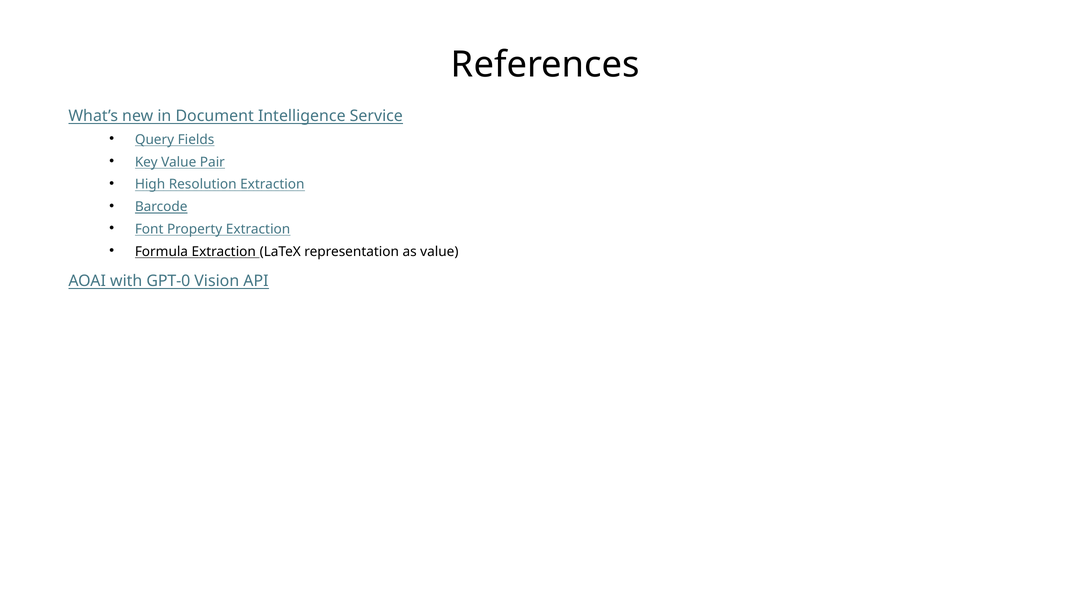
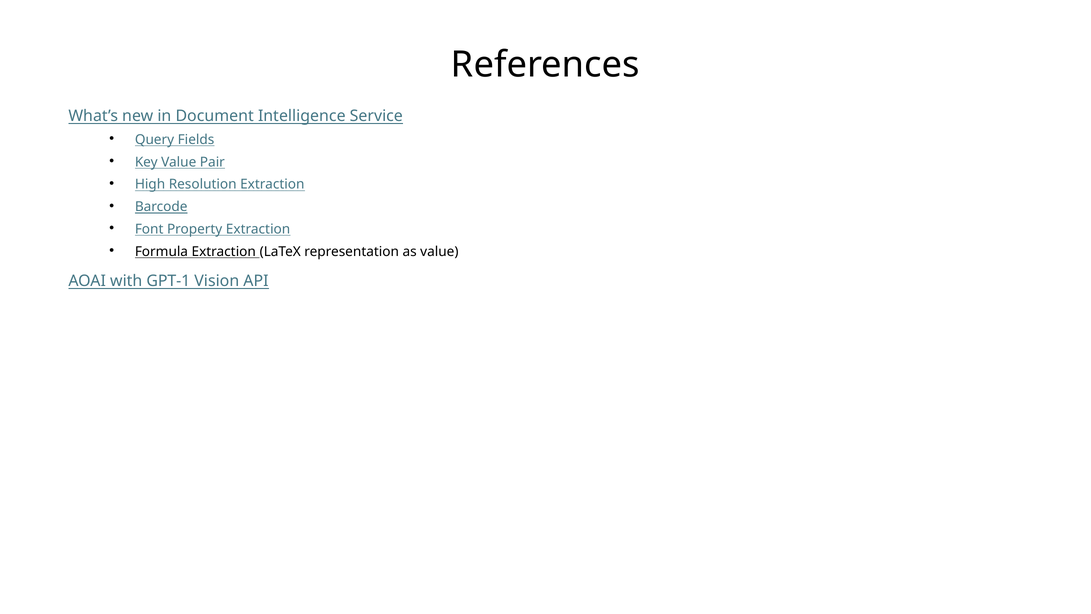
GPT-0: GPT-0 -> GPT-1
